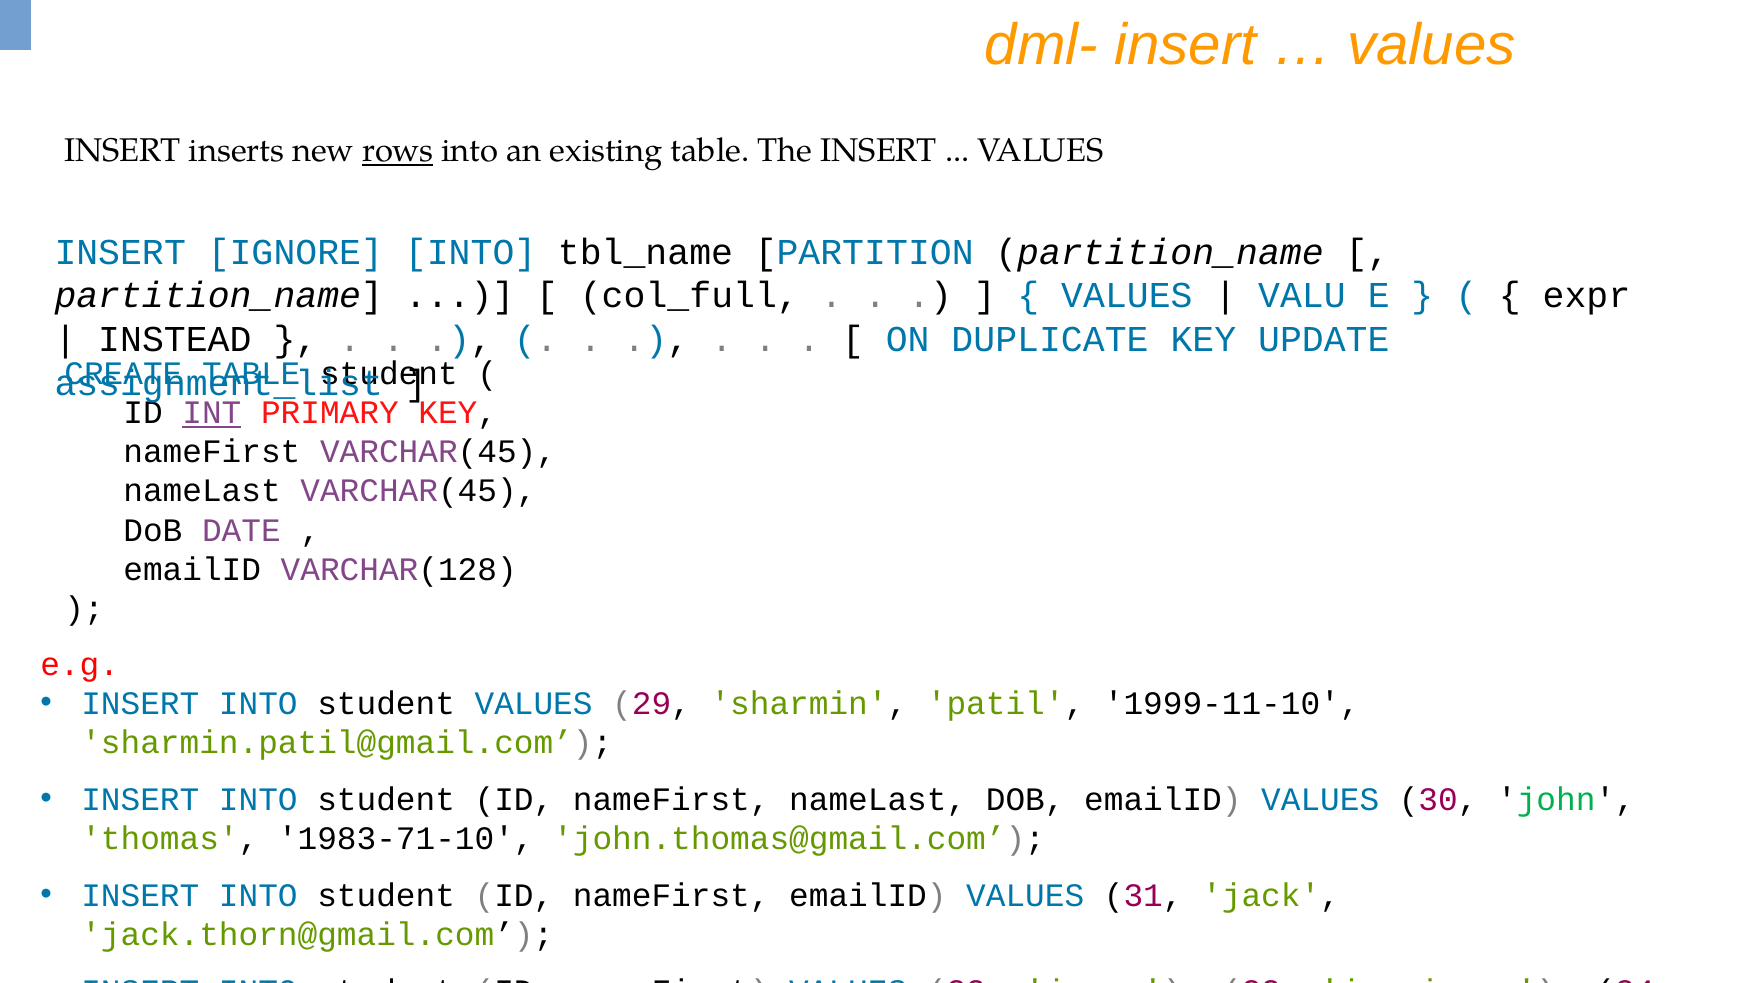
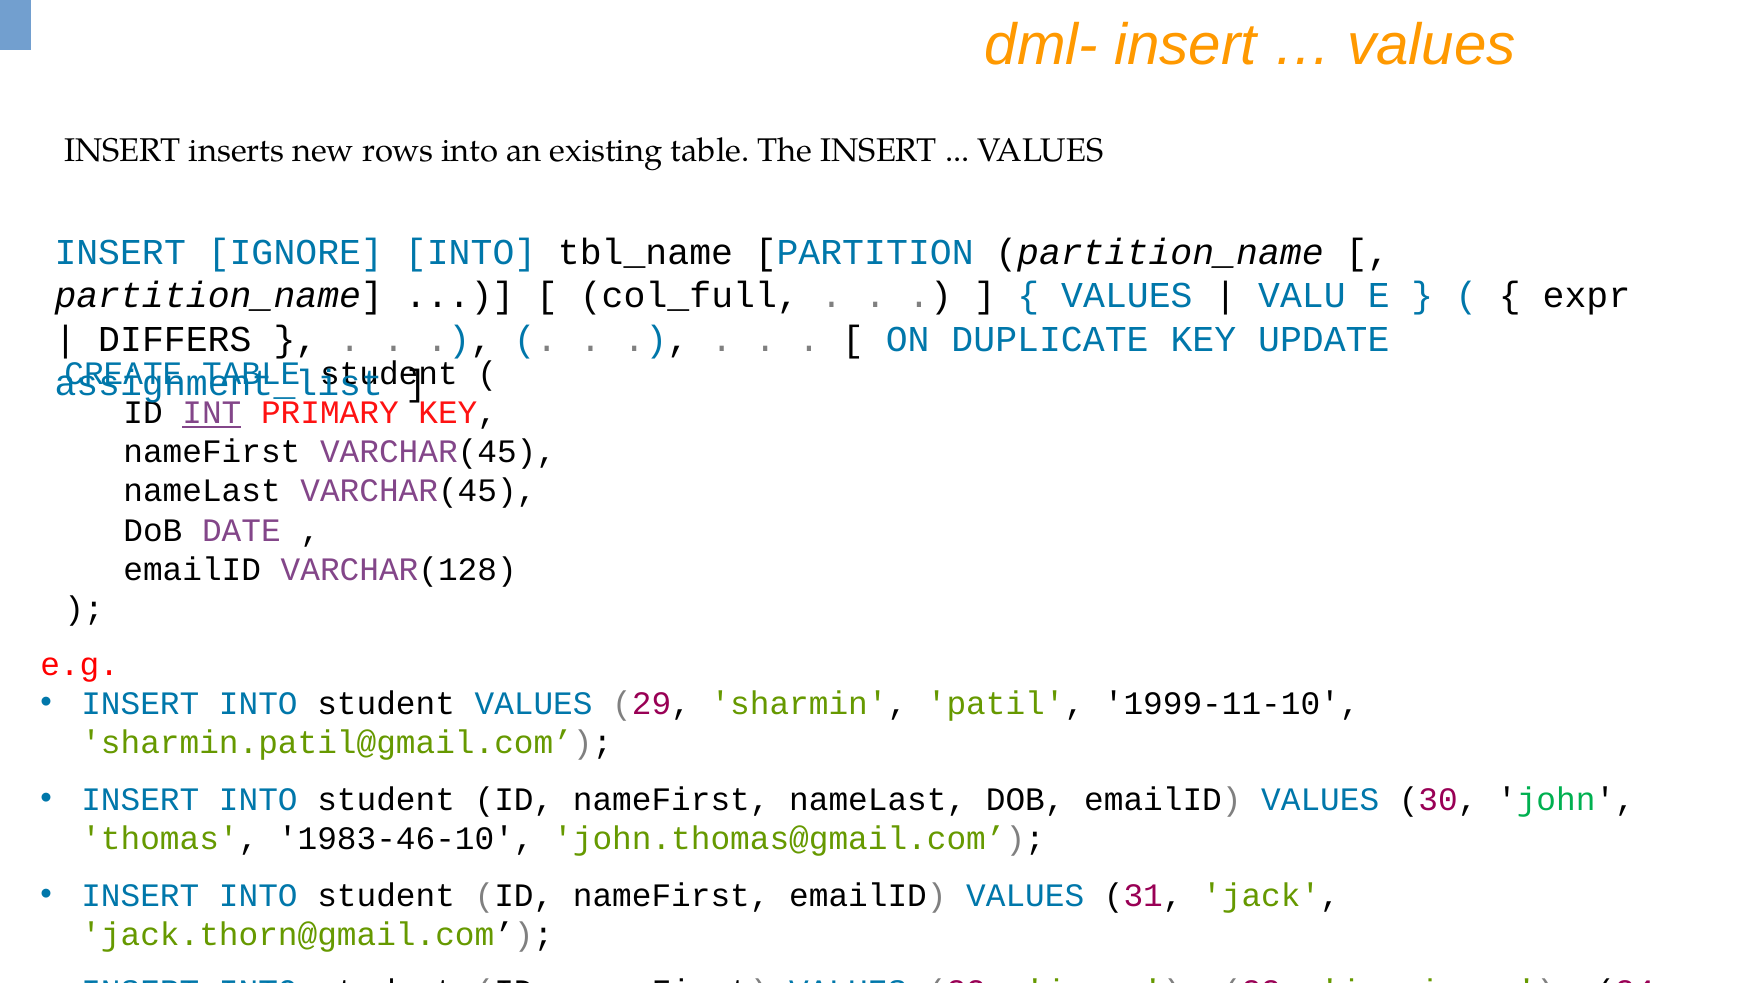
rows underline: present -> none
INSTEAD: INSTEAD -> DIFFERS
1983-71-10: 1983-71-10 -> 1983-46-10
